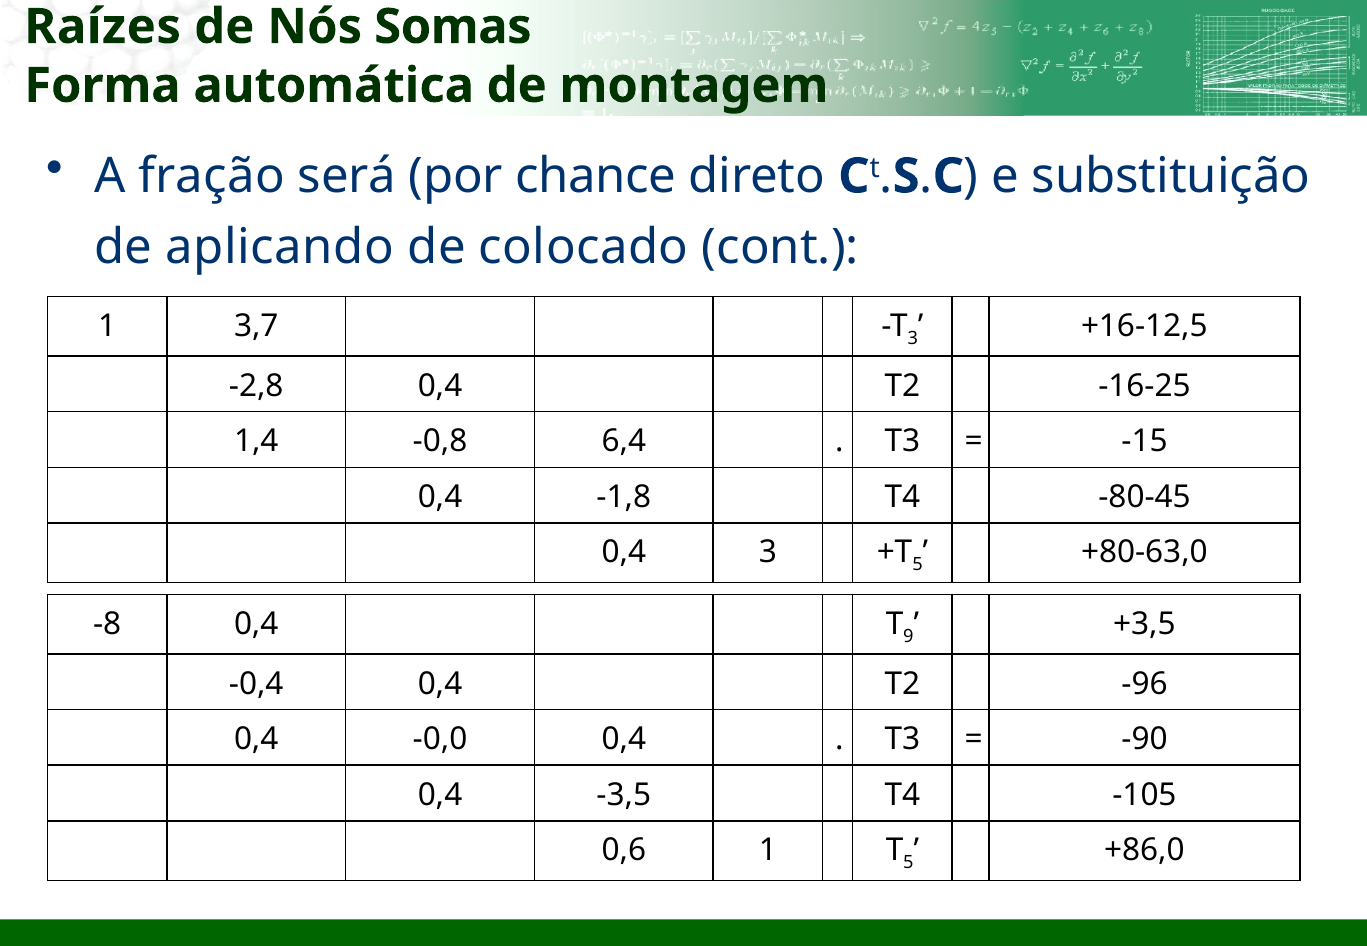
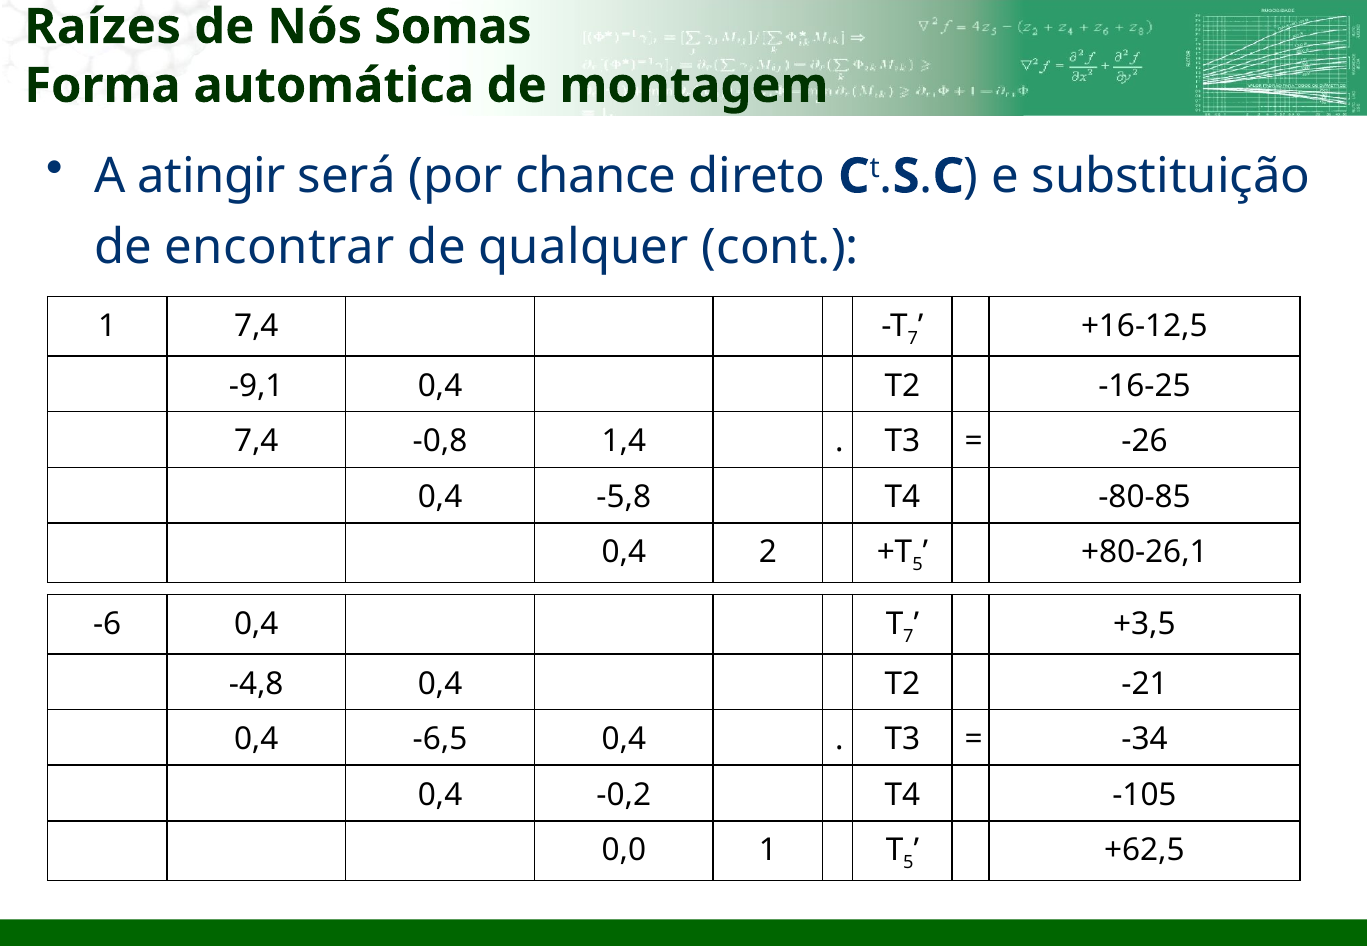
fração: fração -> atingir
aplicando: aplicando -> encontrar
colocado: colocado -> qualquer
1 3,7: 3,7 -> 7,4
3 at (913, 339): 3 -> 7
-2,8: -2,8 -> -9,1
1,4 at (256, 441): 1,4 -> 7,4
6,4: 6,4 -> 1,4
-15: -15 -> -26
-1,8: -1,8 -> -5,8
-80-45: -80-45 -> -80-85
0,4 3: 3 -> 2
+80-63,0: +80-63,0 -> +80-26,1
-8: -8 -> -6
9 at (908, 637): 9 -> 7
-0,4: -0,4 -> -4,8
-96: -96 -> -21
-0,0: -0,0 -> -6,5
-90: -90 -> -34
-3,5: -3,5 -> -0,2
0,6: 0,6 -> 0,0
+86,0: +86,0 -> +62,5
